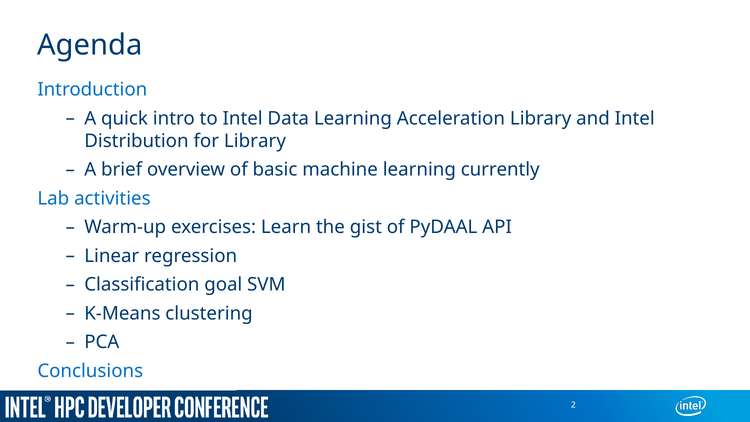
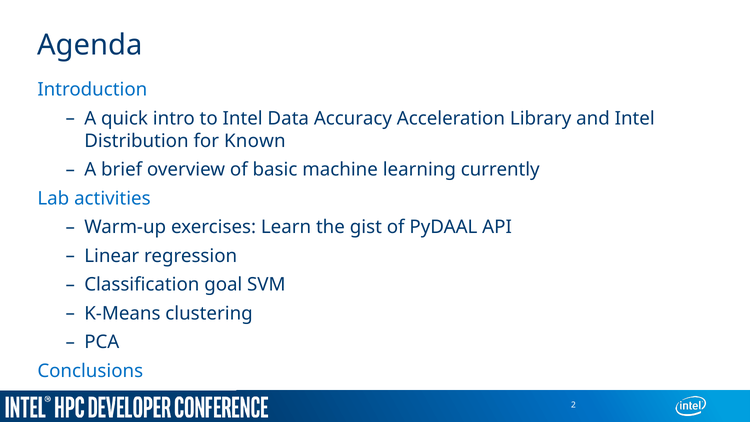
Data Learning: Learning -> Accuracy
for Library: Library -> Known
